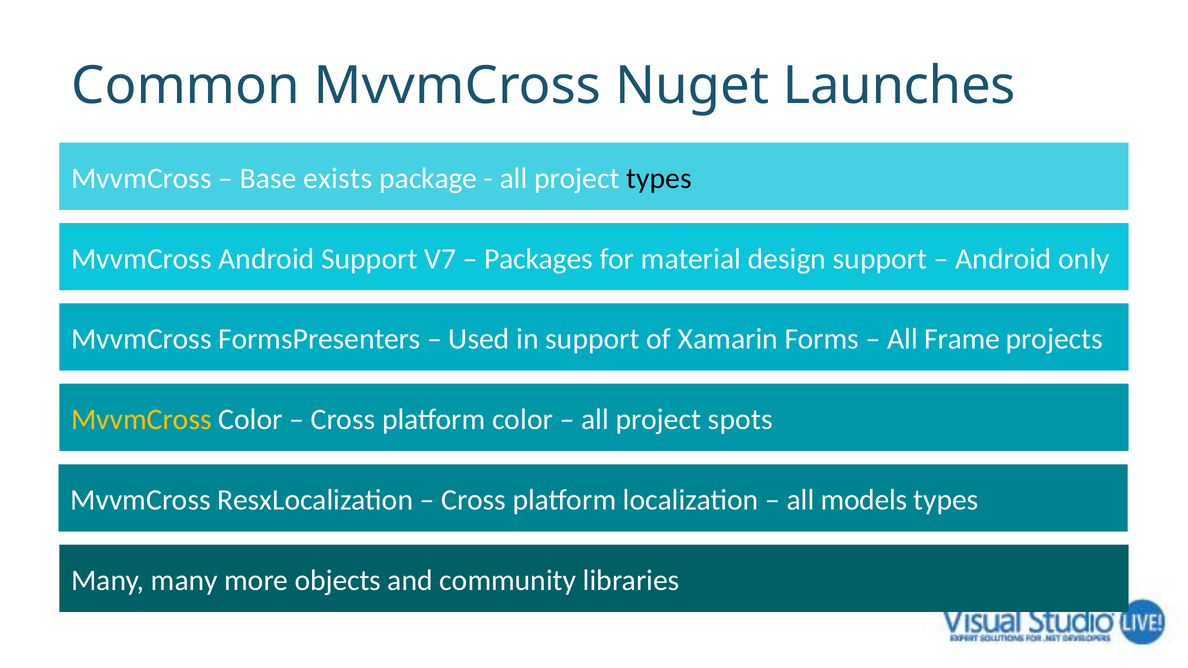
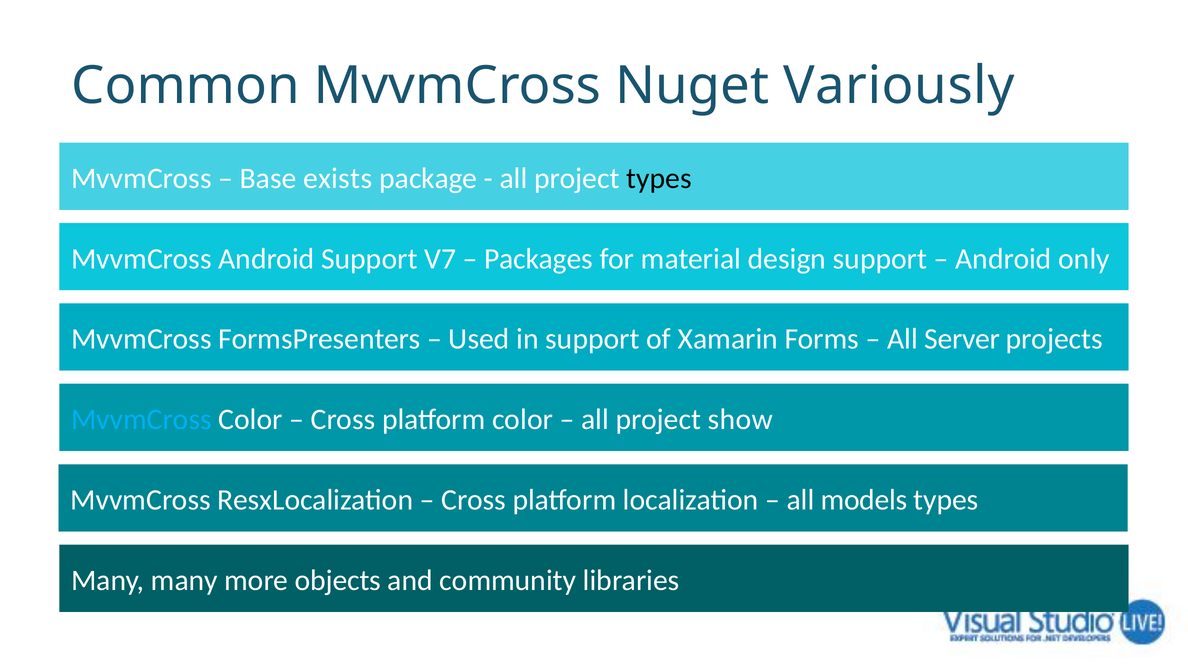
Launches: Launches -> Variously
Frame: Frame -> Server
MvvmCross at (141, 420) colour: yellow -> light blue
spots: spots -> show
